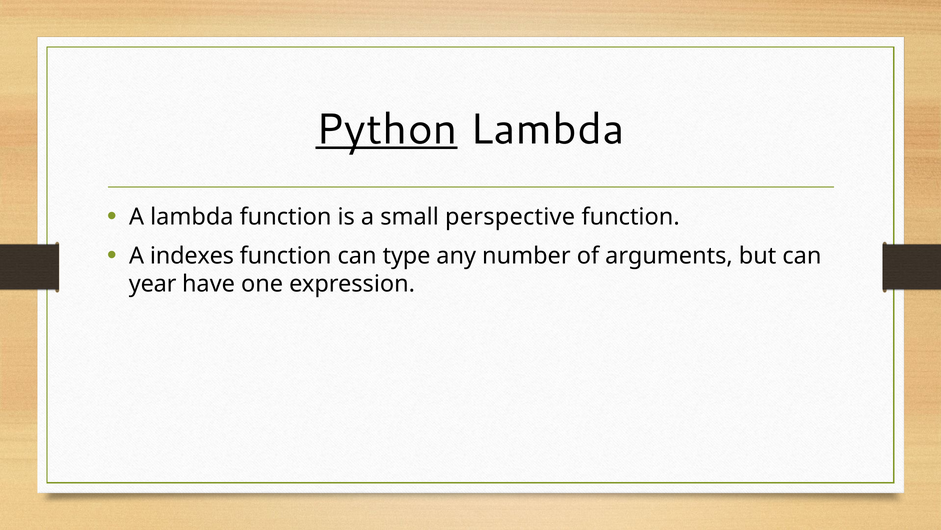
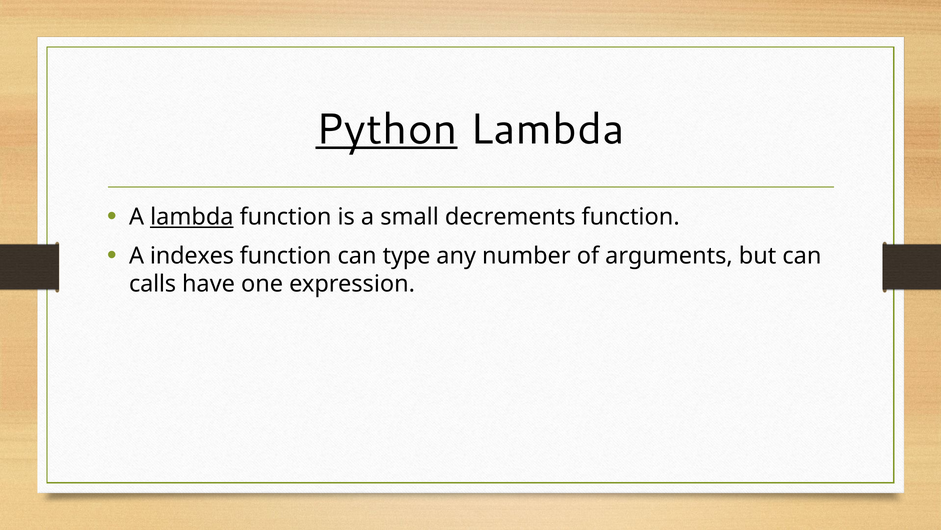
lambda at (192, 217) underline: none -> present
perspective: perspective -> decrements
year: year -> calls
